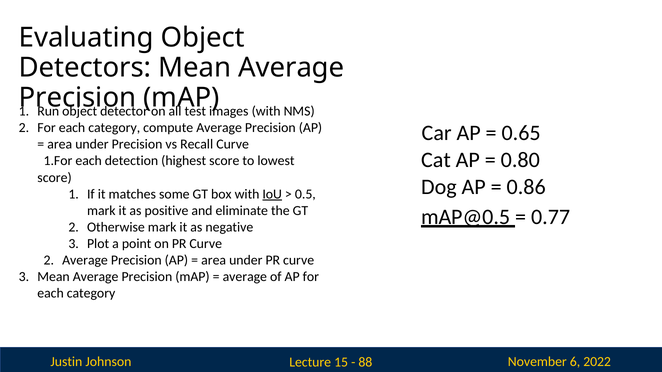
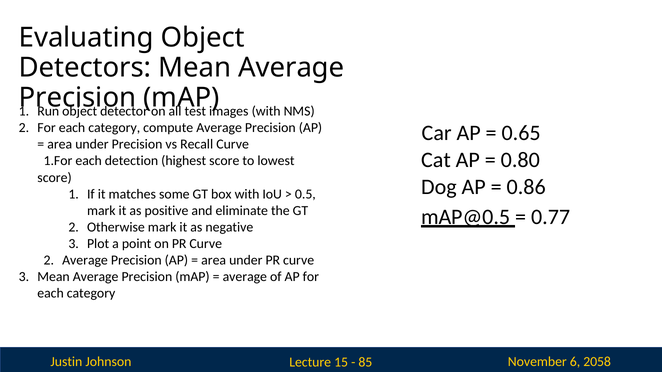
IoU underline: present -> none
88: 88 -> 85
2022: 2022 -> 2058
